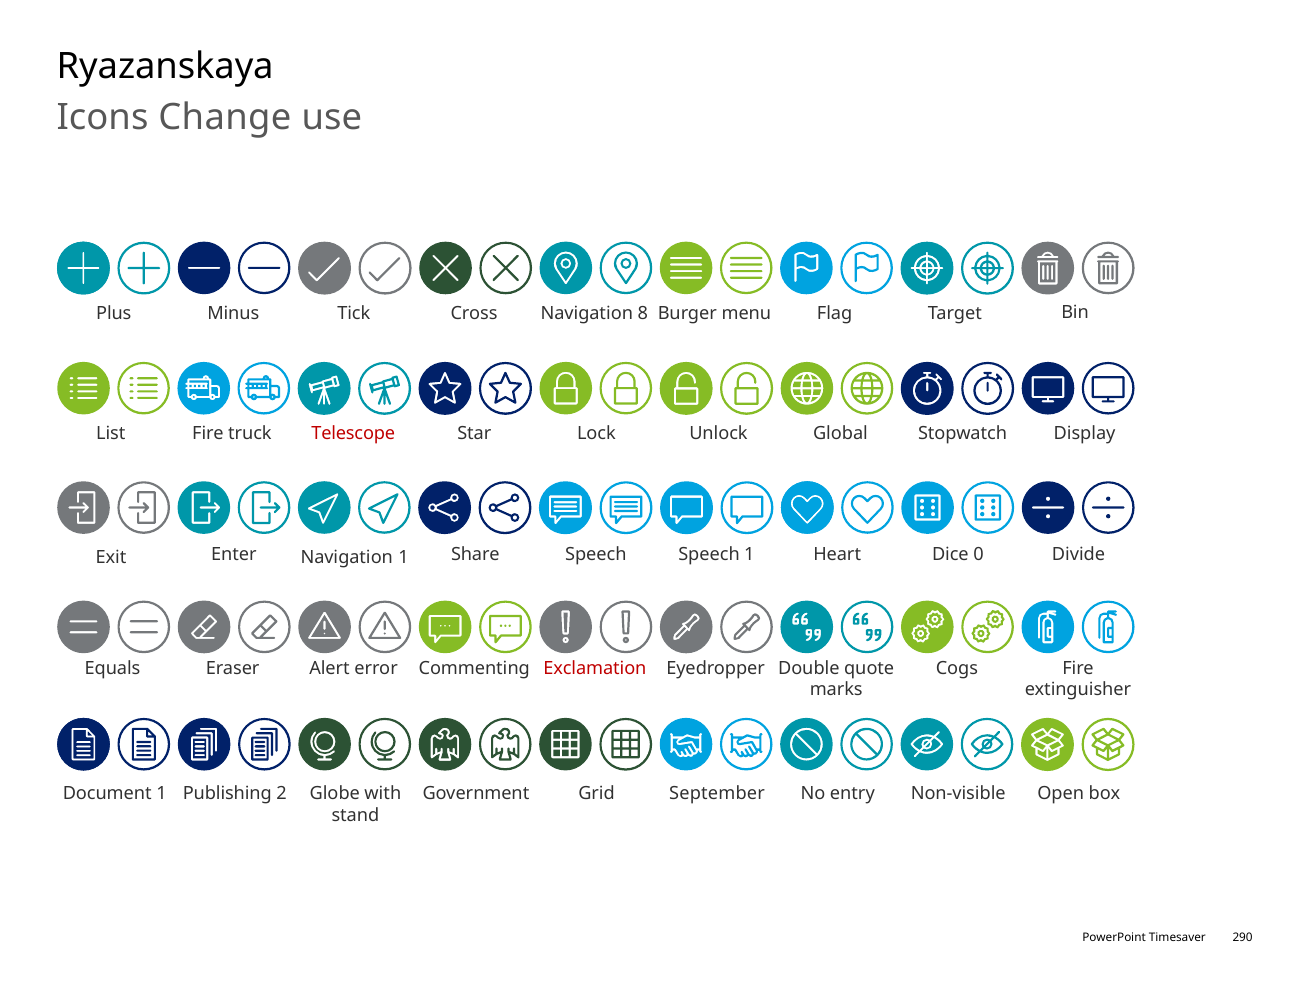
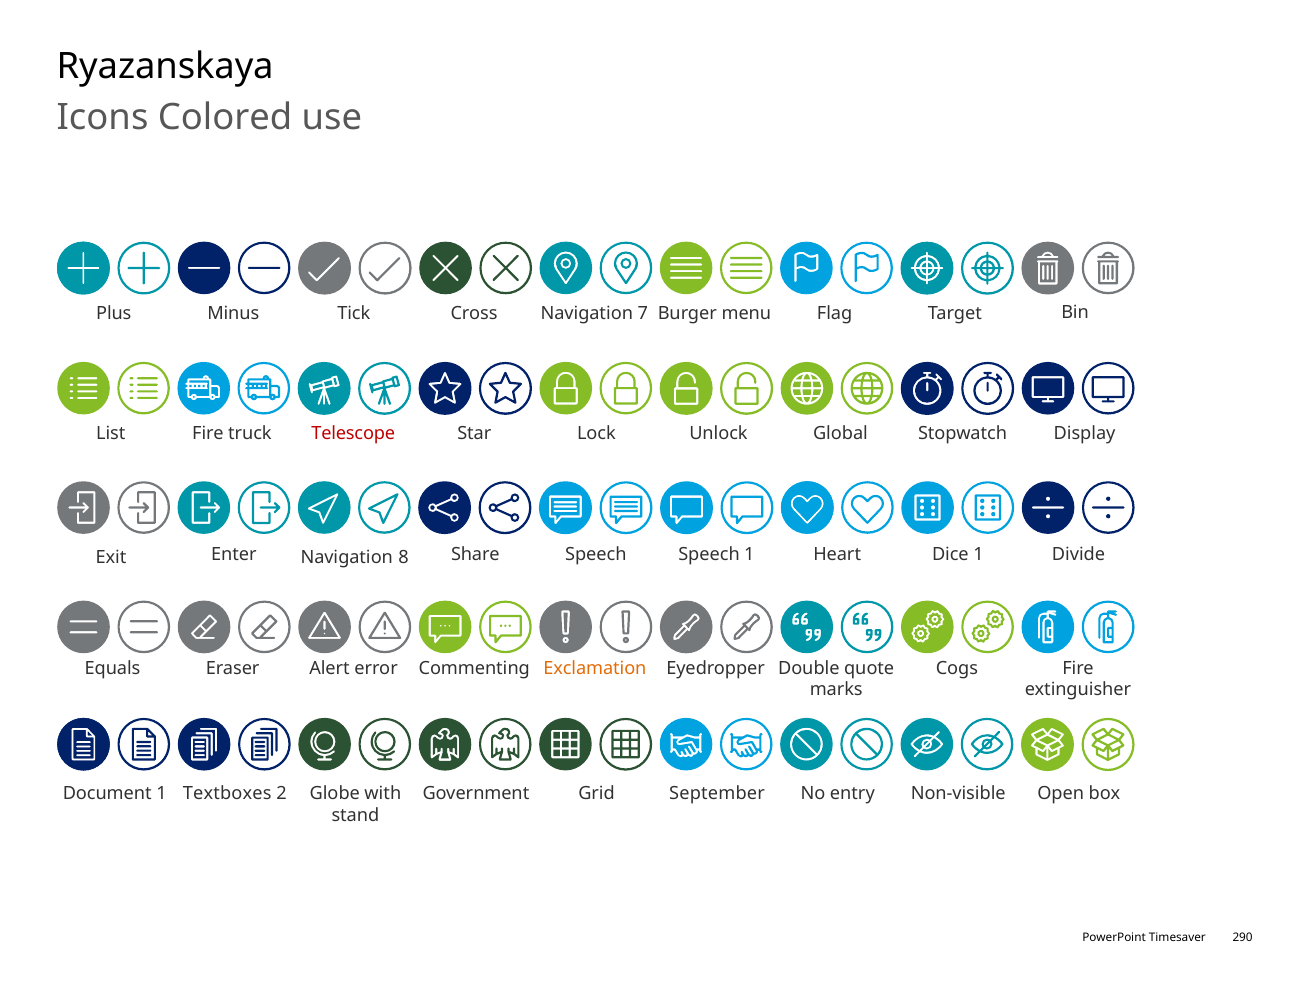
Change: Change -> Colored
8: 8 -> 7
Dice 0: 0 -> 1
Navigation 1: 1 -> 8
Exclamation colour: red -> orange
Publishing: Publishing -> Textboxes
